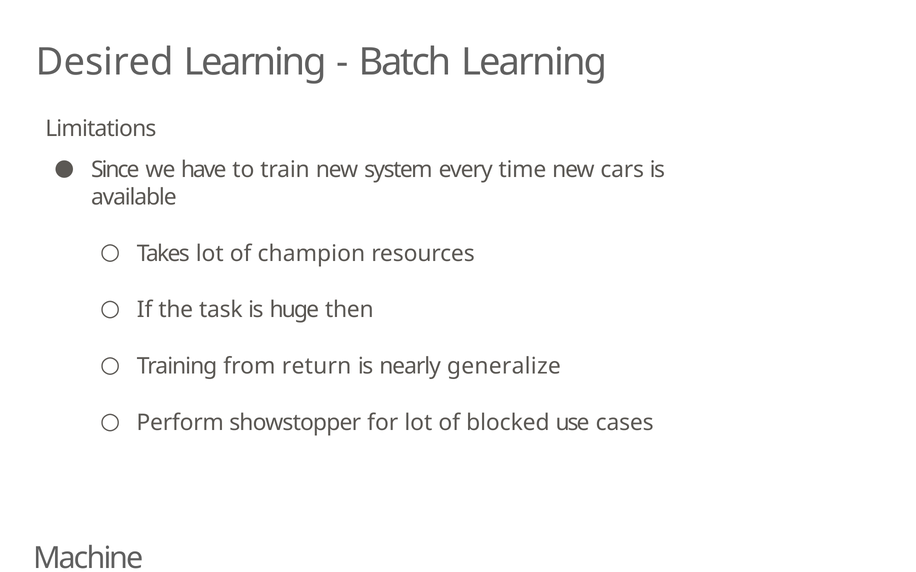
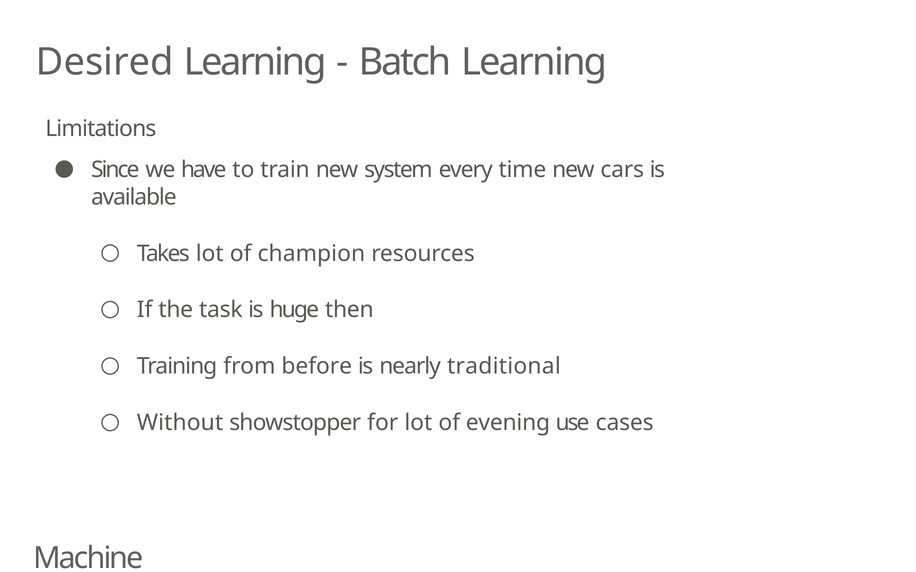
return: return -> before
generalize: generalize -> traditional
Perform: Perform -> Without
blocked: blocked -> evening
